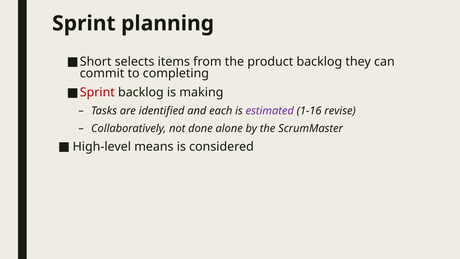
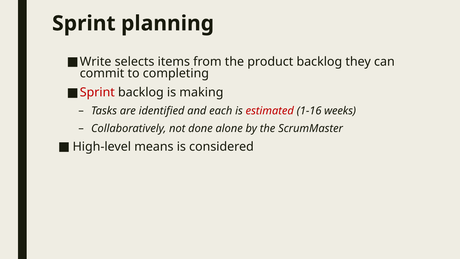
Short: Short -> Write
estimated colour: purple -> red
revise: revise -> weeks
